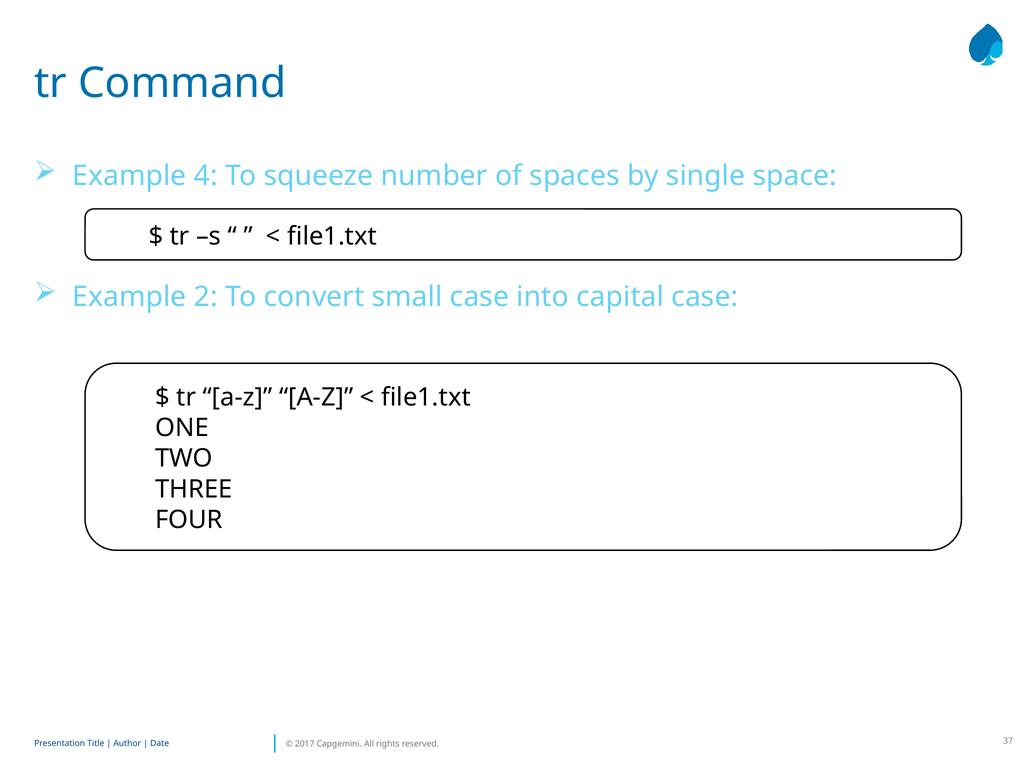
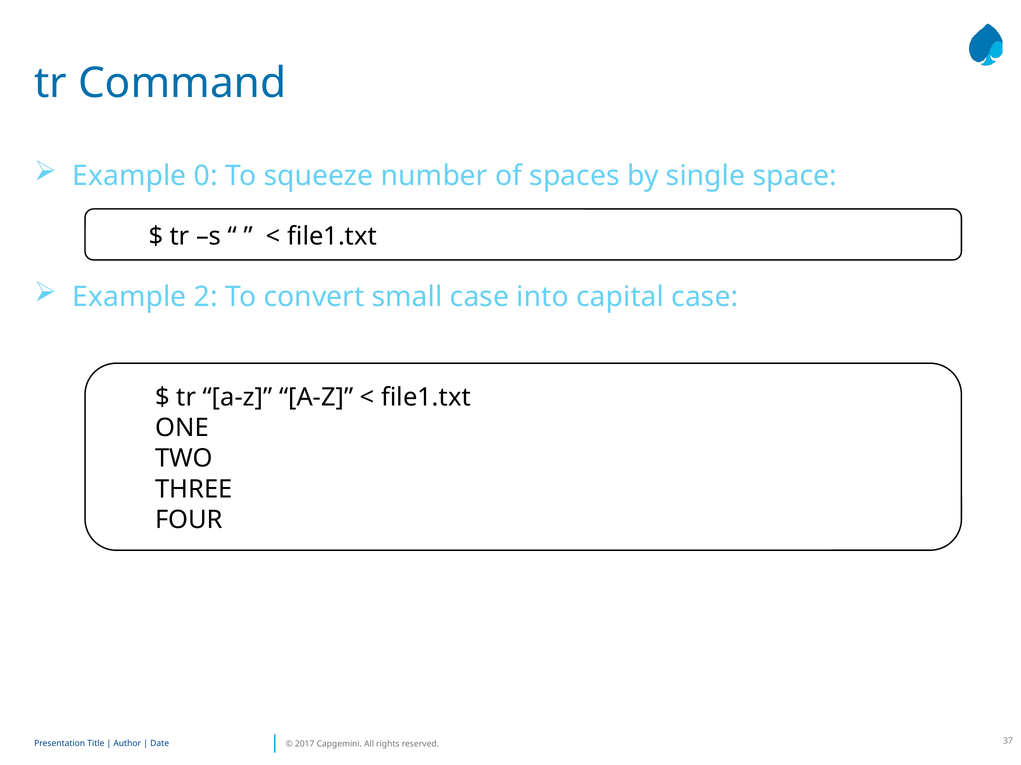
4: 4 -> 0
